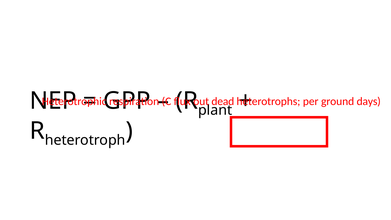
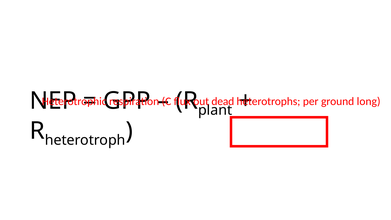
days: days -> long
